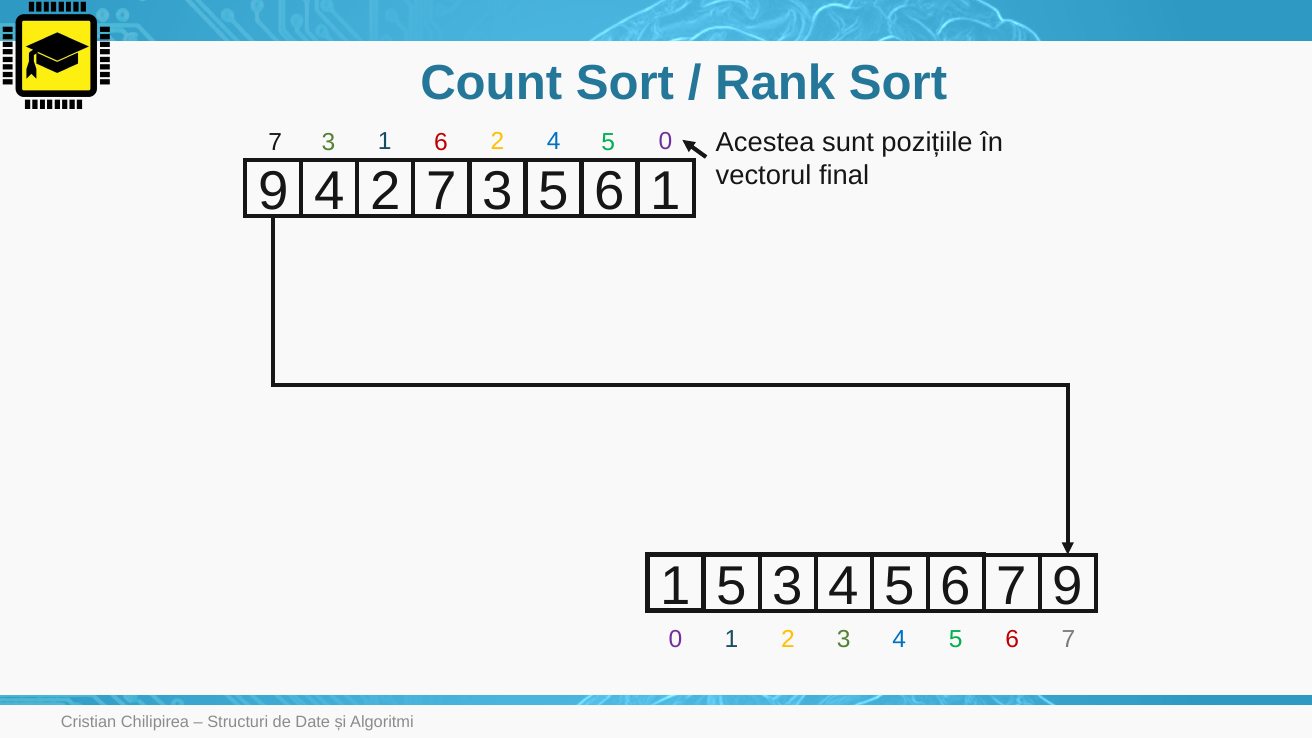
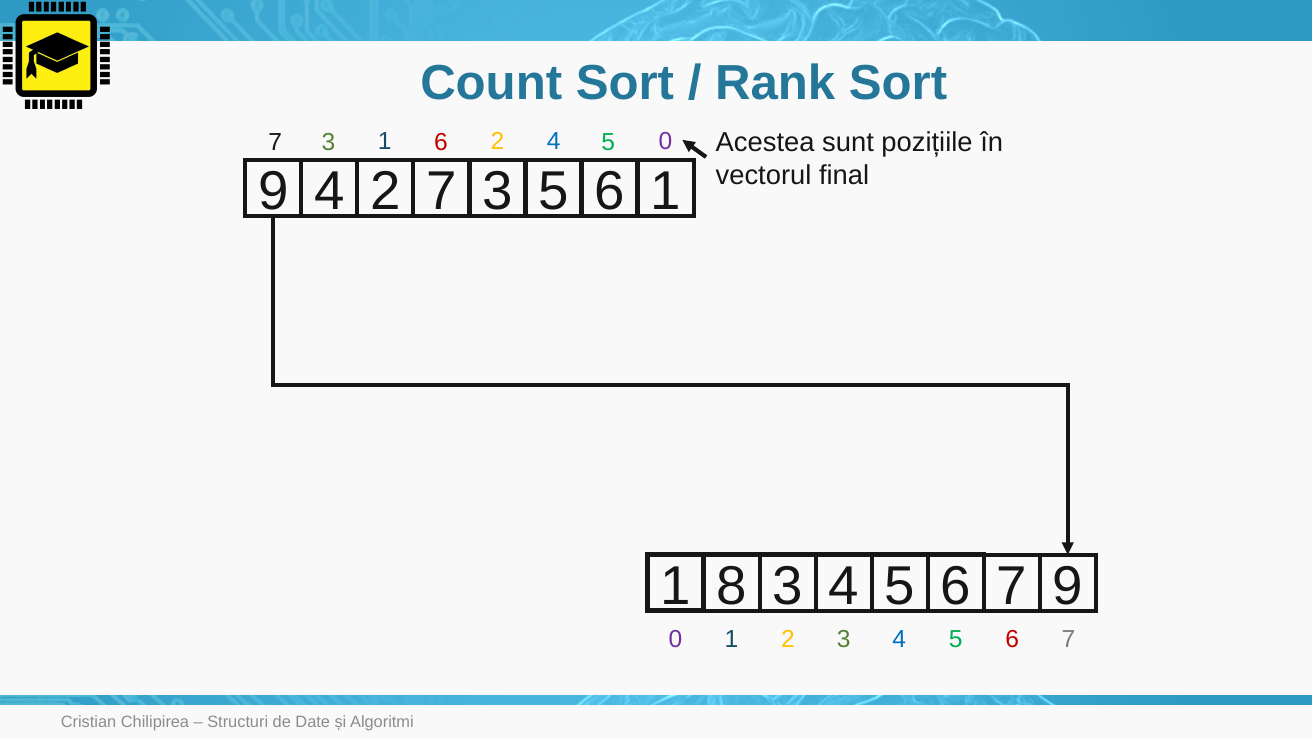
1 5: 5 -> 8
